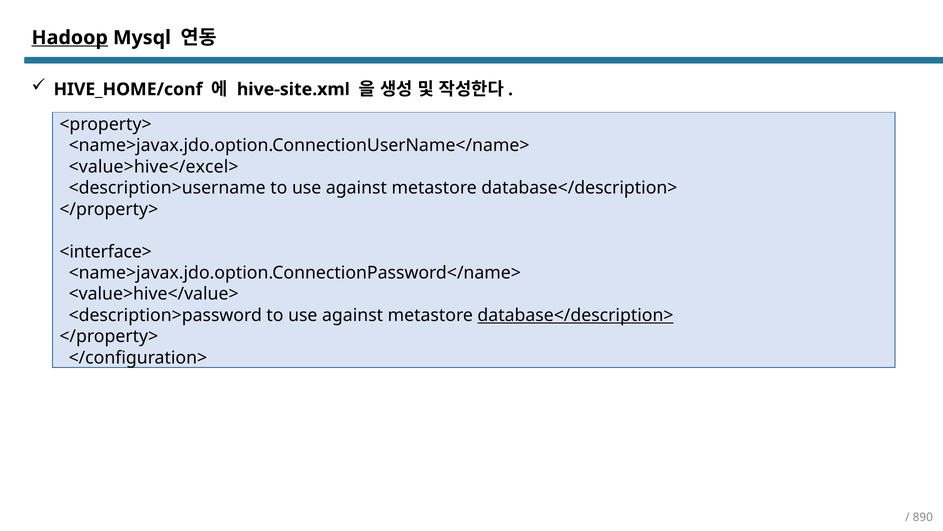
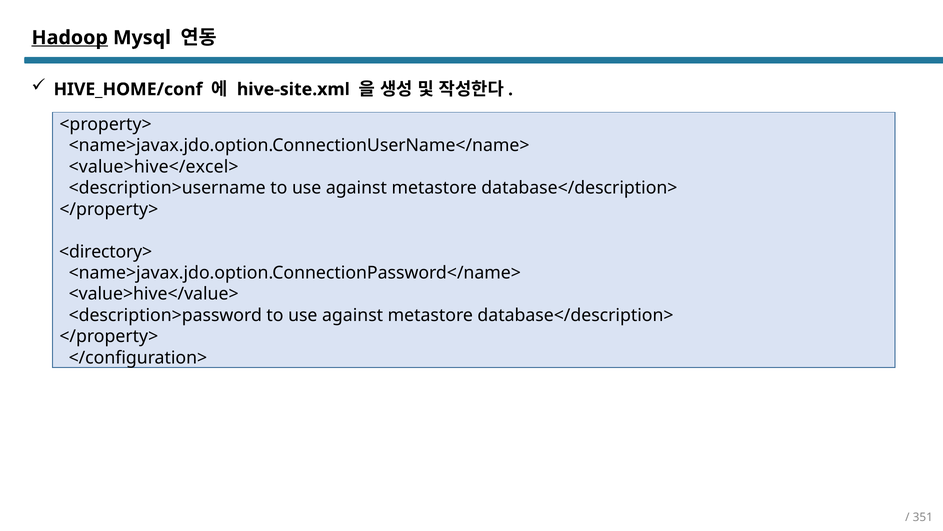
<interface>: <interface> -> <directory>
database</description> at (576, 315) underline: present -> none
890: 890 -> 351
